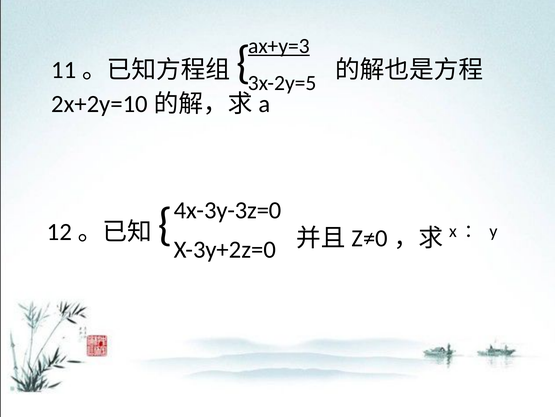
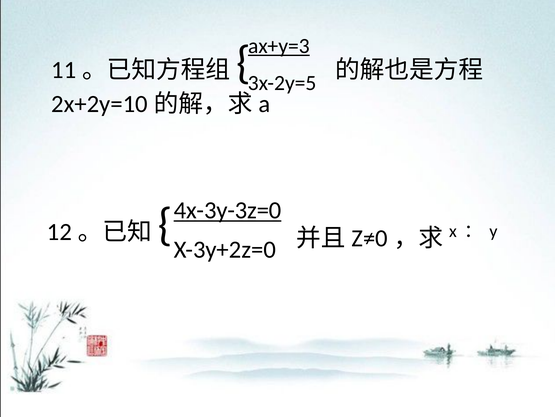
4x-3y-3z=0 underline: none -> present
